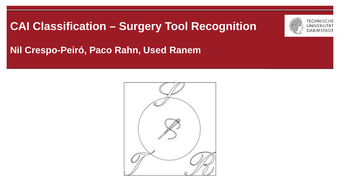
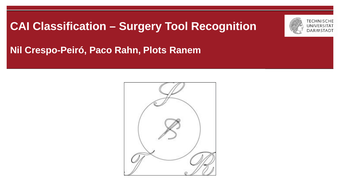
Used: Used -> Plots
